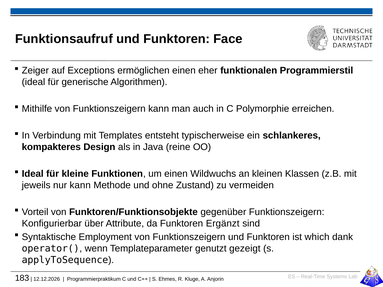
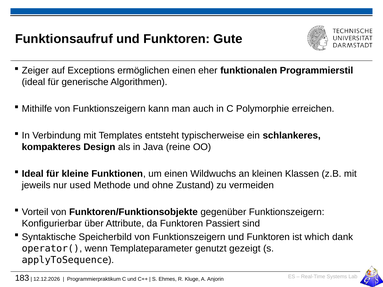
Face: Face -> Gute
nur kann: kann -> used
Ergänzt: Ergänzt -> Passiert
Employment: Employment -> Speicherbild
